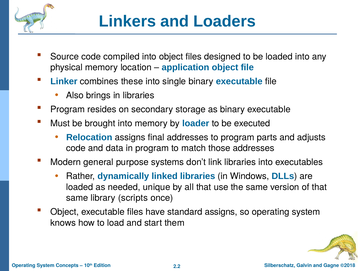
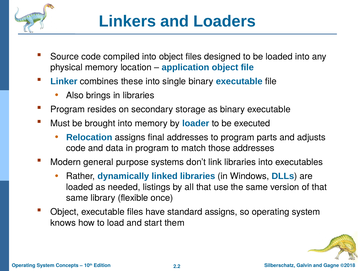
unique: unique -> listings
scripts: scripts -> flexible
